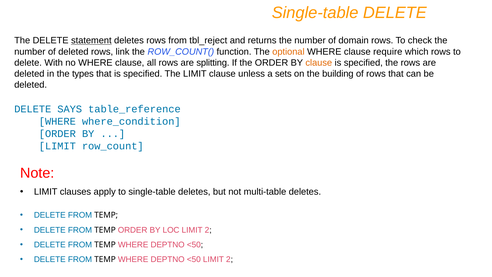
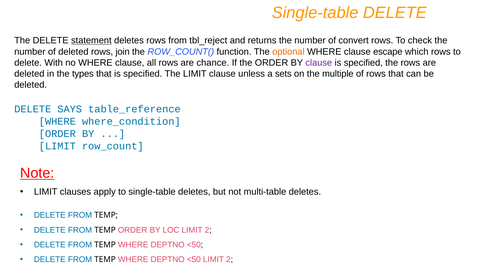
domain: domain -> convert
link: link -> join
require: require -> escape
splitting: splitting -> chance
clause at (319, 63) colour: orange -> purple
building: building -> multiple
Note underline: none -> present
